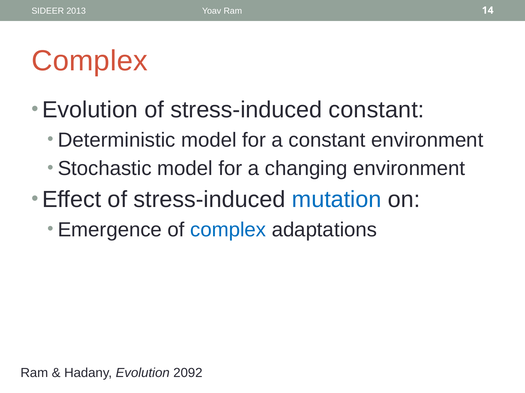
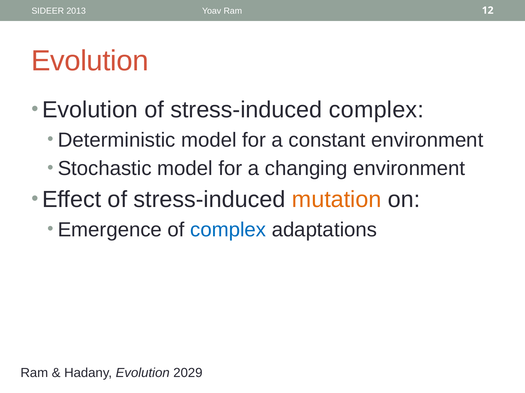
14: 14 -> 12
Complex at (90, 61): Complex -> Evolution
stress-induced constant: constant -> complex
mutation colour: blue -> orange
2092: 2092 -> 2029
